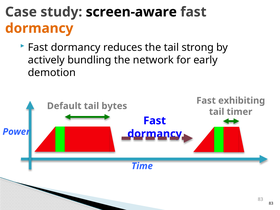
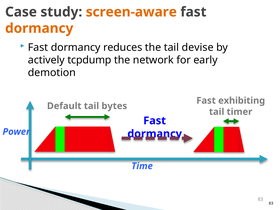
screen-aware colour: black -> orange
strong: strong -> devise
bundling: bundling -> tcpdump
